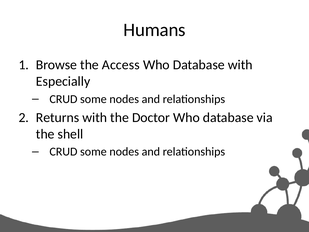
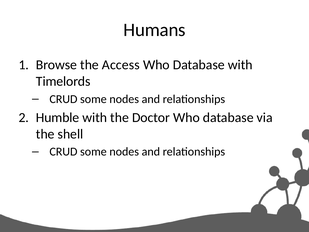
Especially: Especially -> Timelords
Returns: Returns -> Humble
